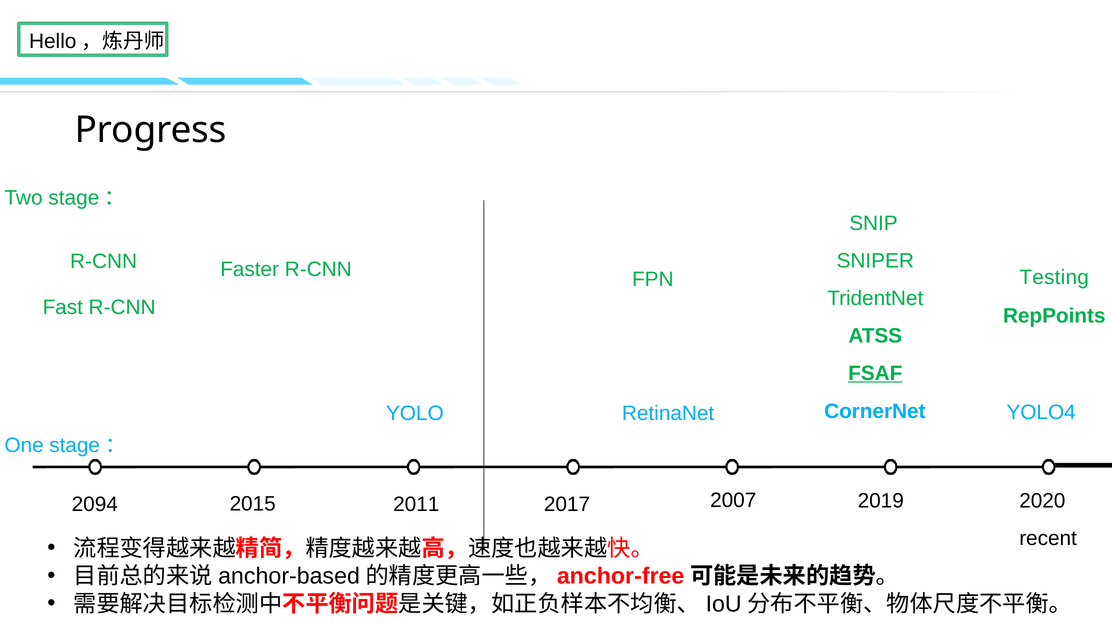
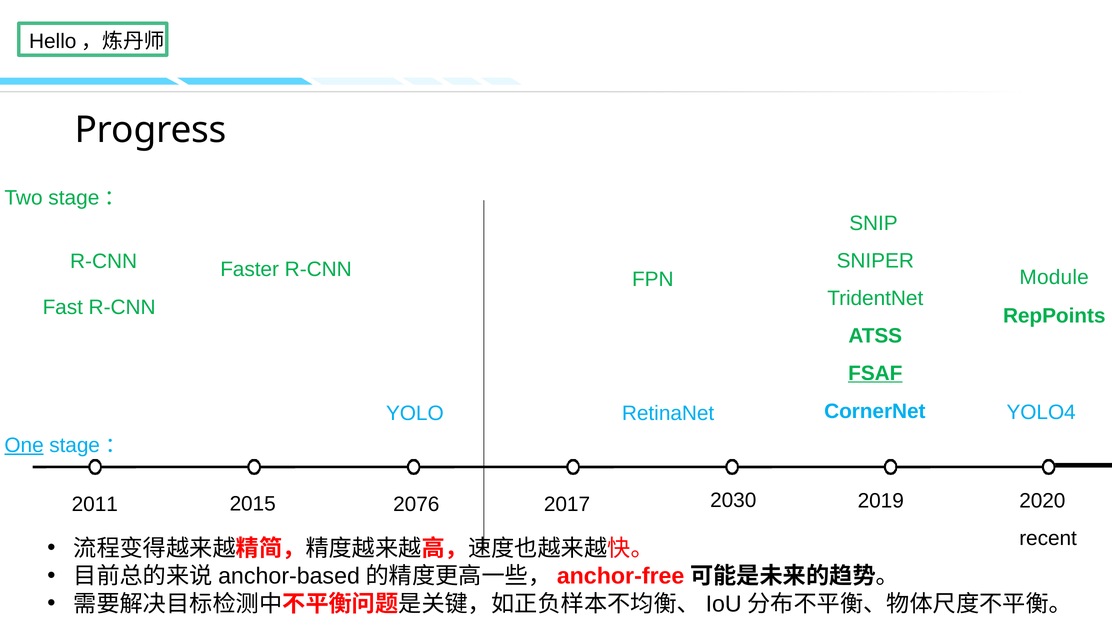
Testing: Testing -> Module
One underline: none -> present
2094: 2094 -> 2011
2011: 2011 -> 2076
2007: 2007 -> 2030
